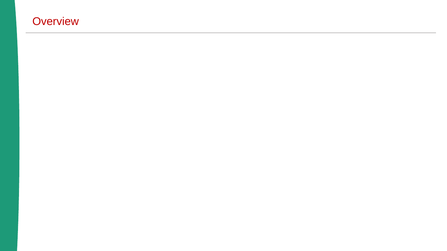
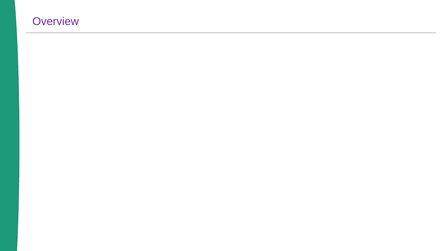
Overview colour: red -> purple
